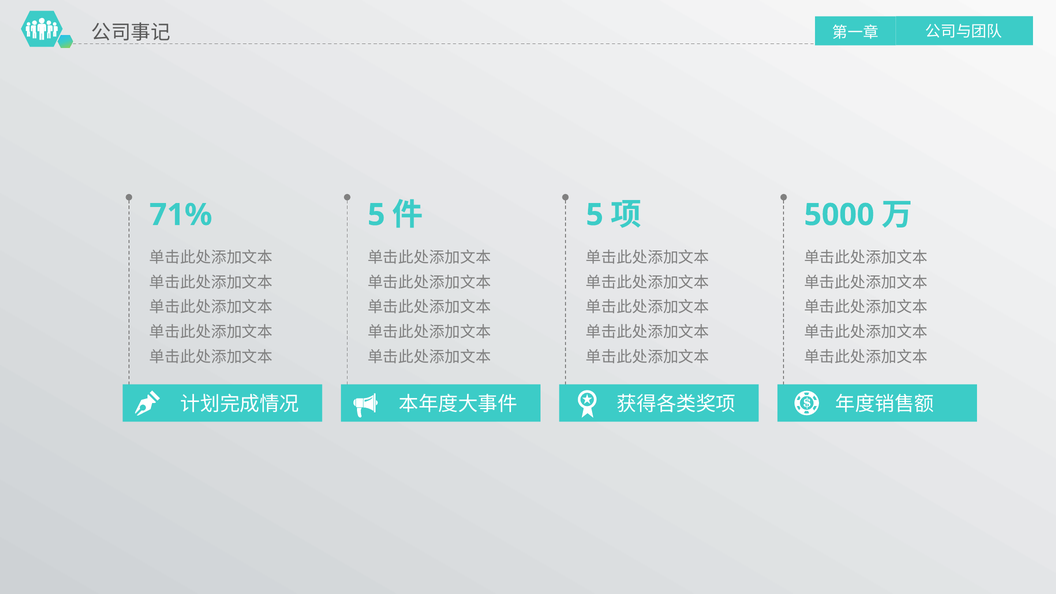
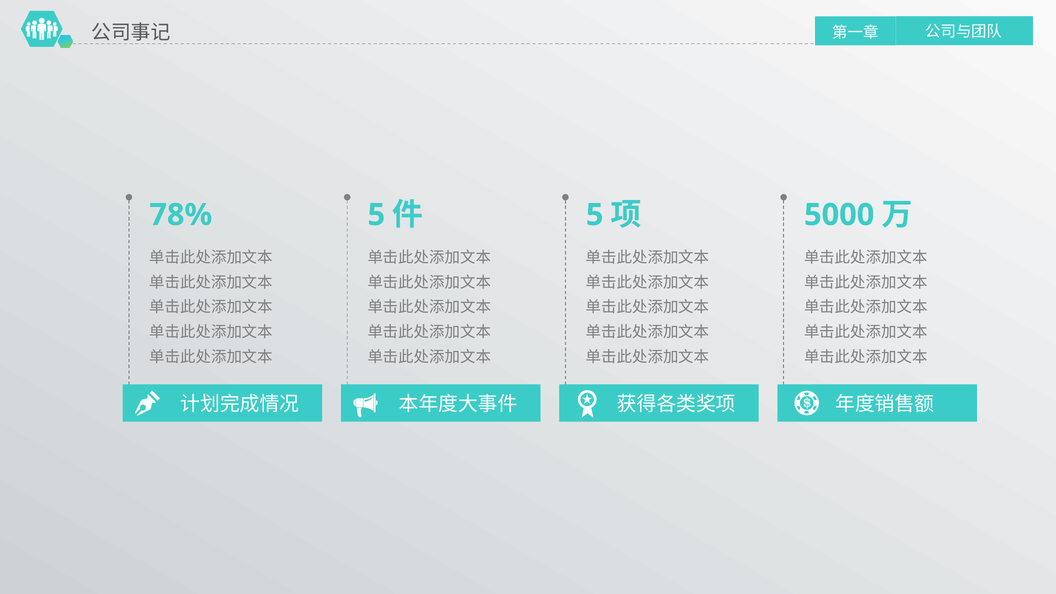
71%: 71% -> 78%
